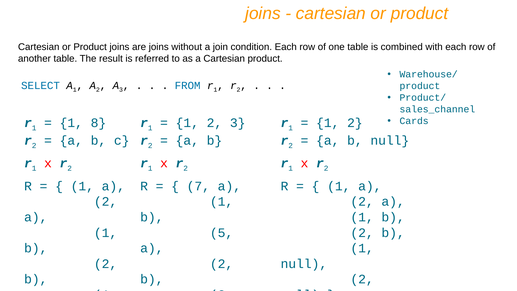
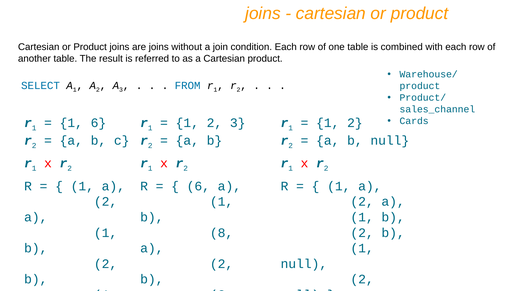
1 8: 8 -> 6
7 at (198, 186): 7 -> 6
5: 5 -> 8
